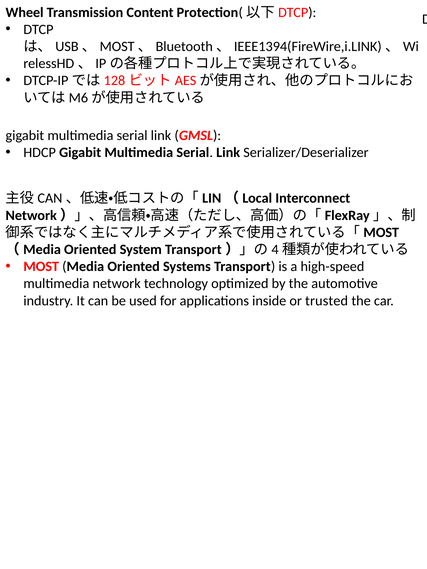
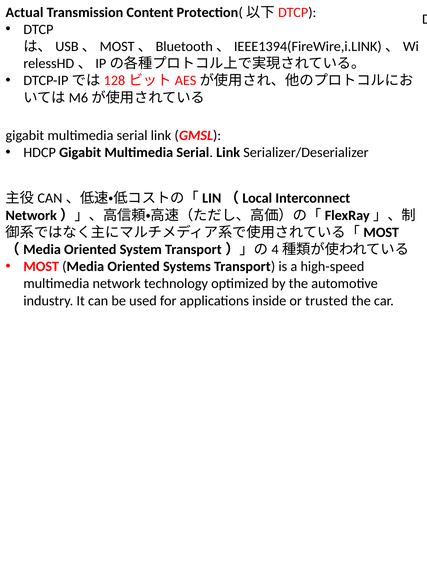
Wheel: Wheel -> Actual
